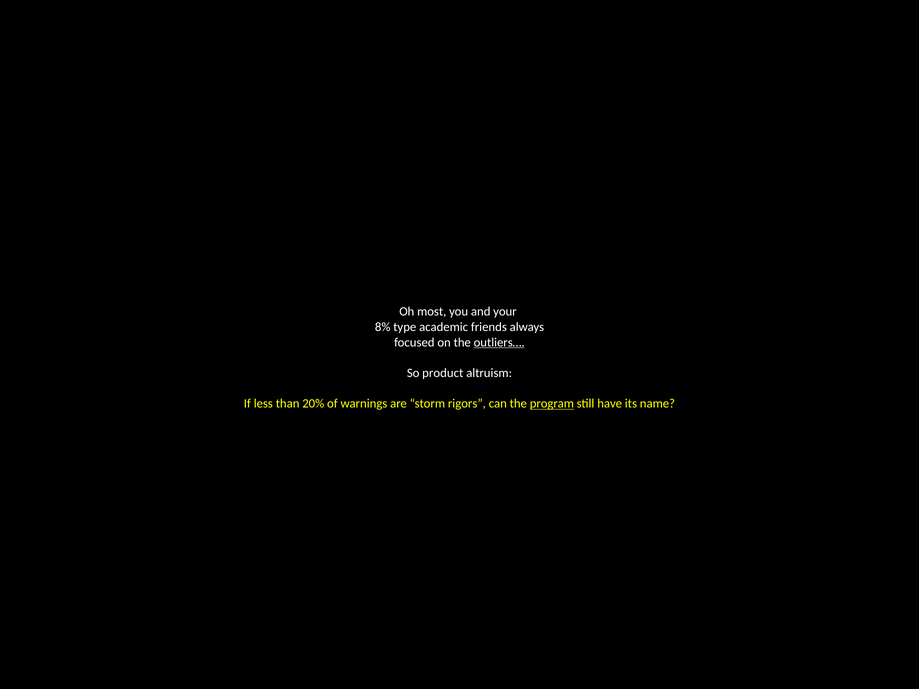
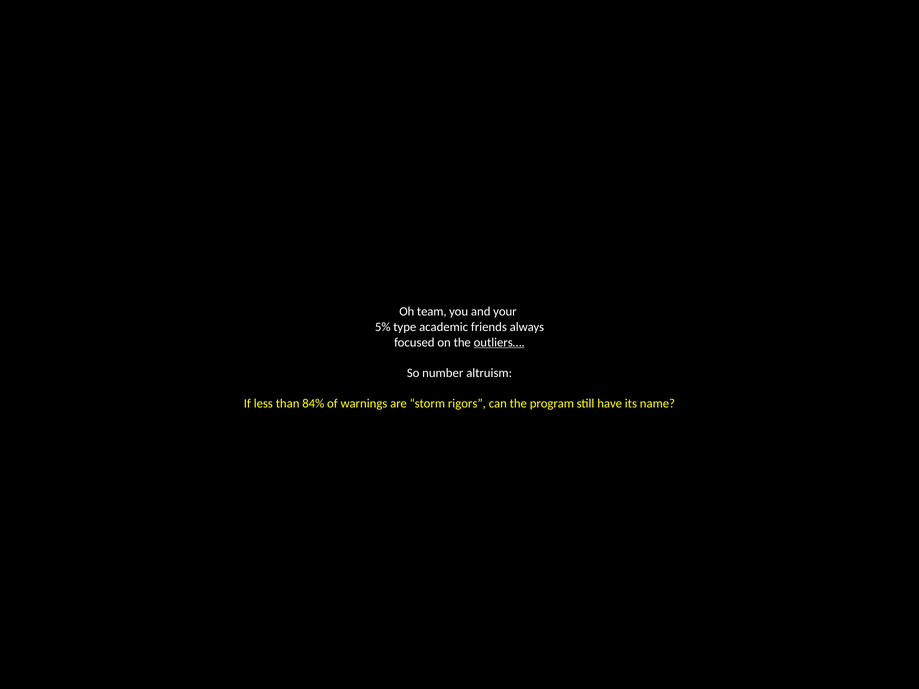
most: most -> team
8%: 8% -> 5%
product: product -> number
20%: 20% -> 84%
program underline: present -> none
